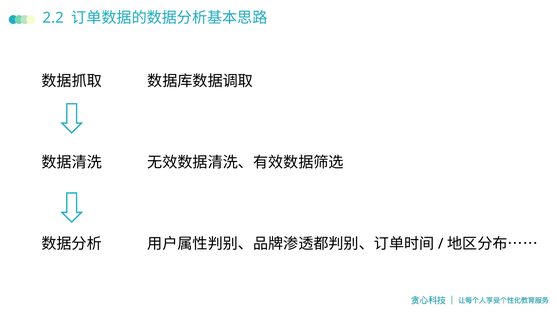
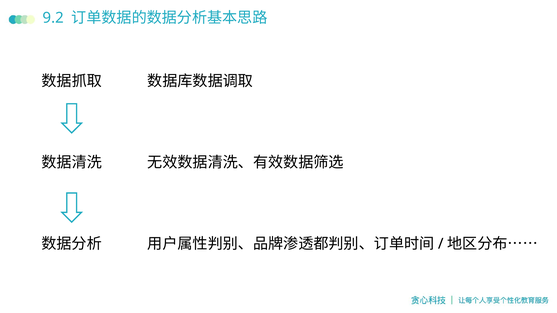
2.2: 2.2 -> 9.2
